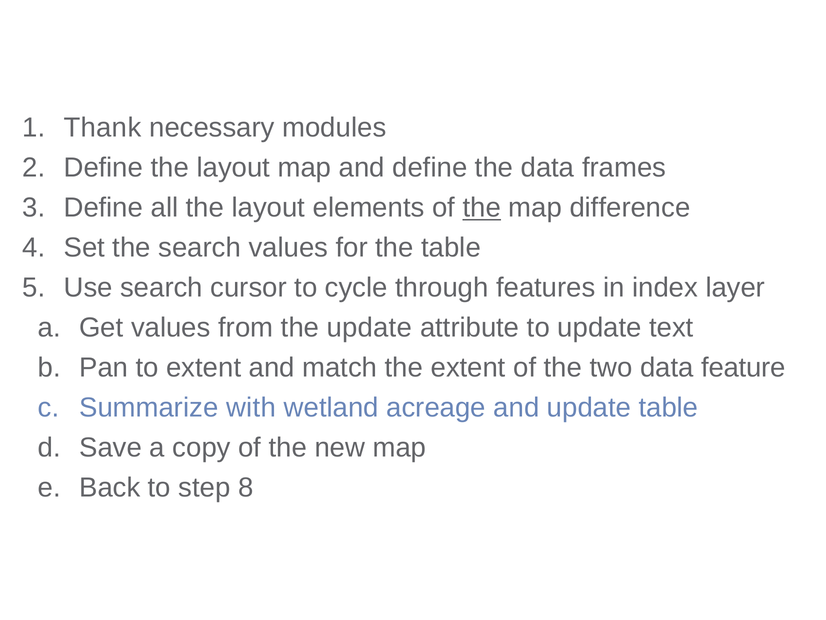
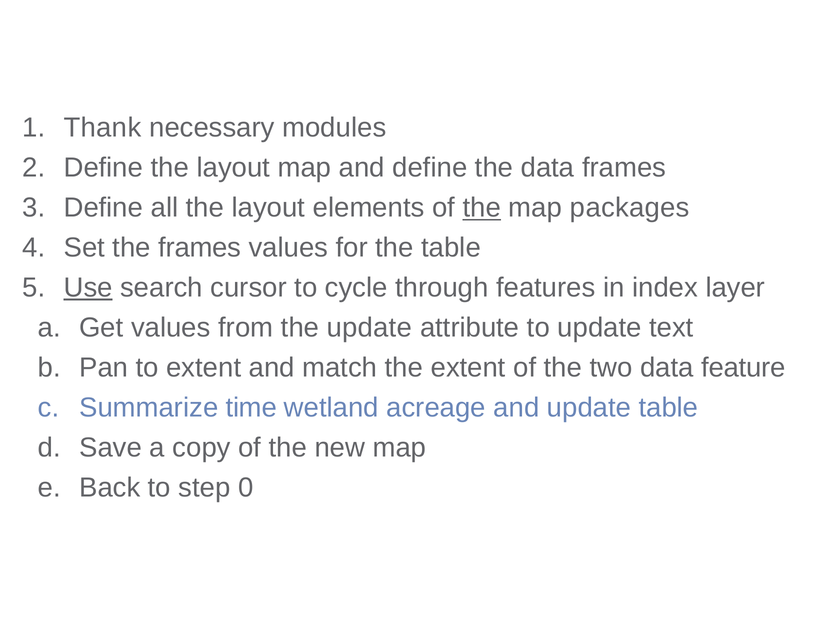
difference: difference -> packages
the search: search -> frames
Use underline: none -> present
with: with -> time
8: 8 -> 0
